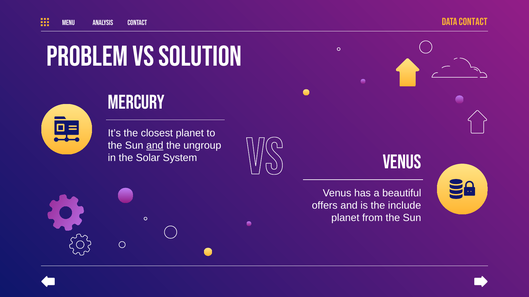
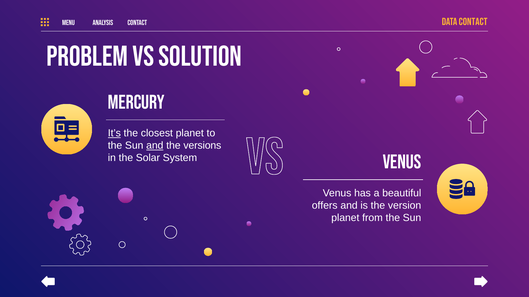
It’s underline: none -> present
ungroup: ungroup -> versions
include: include -> version
